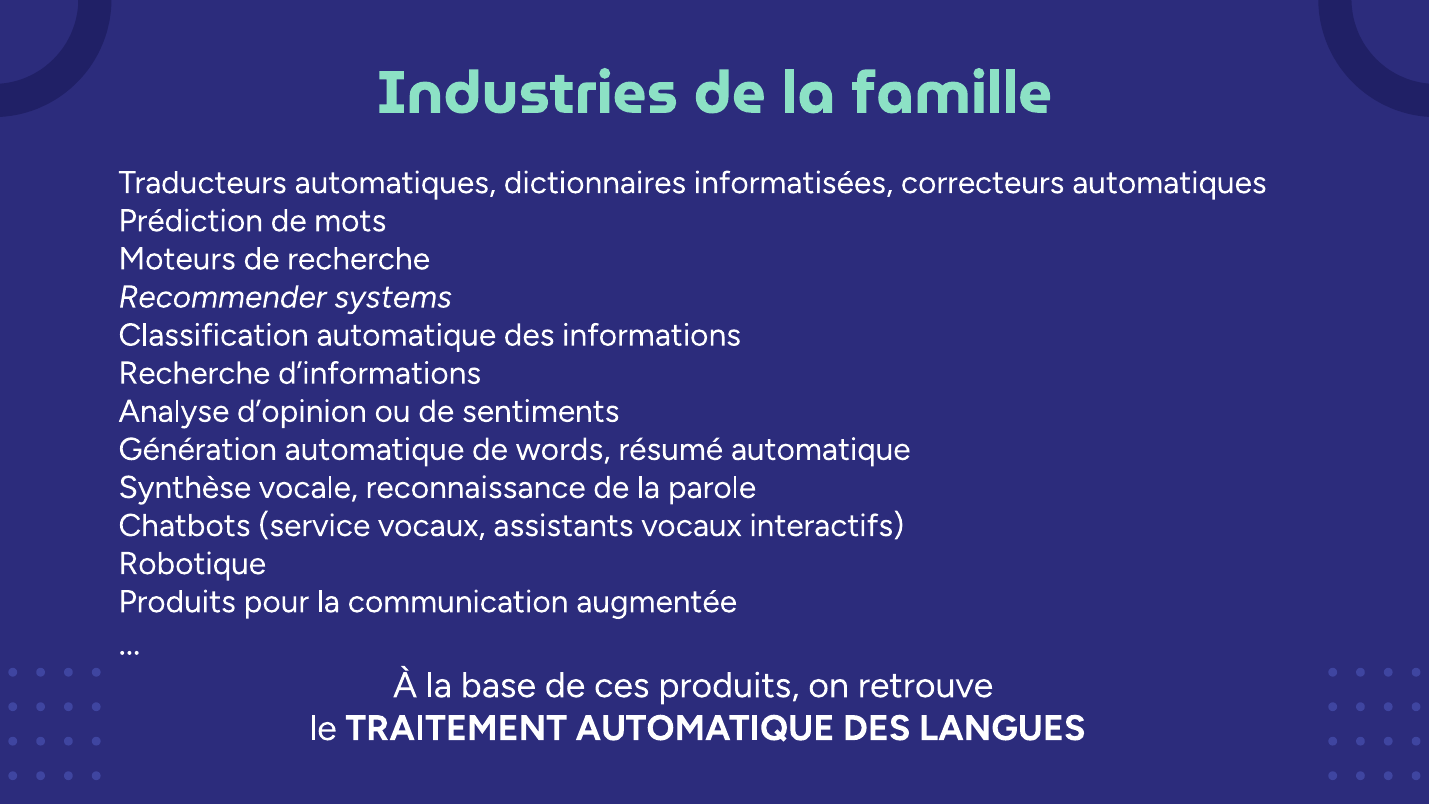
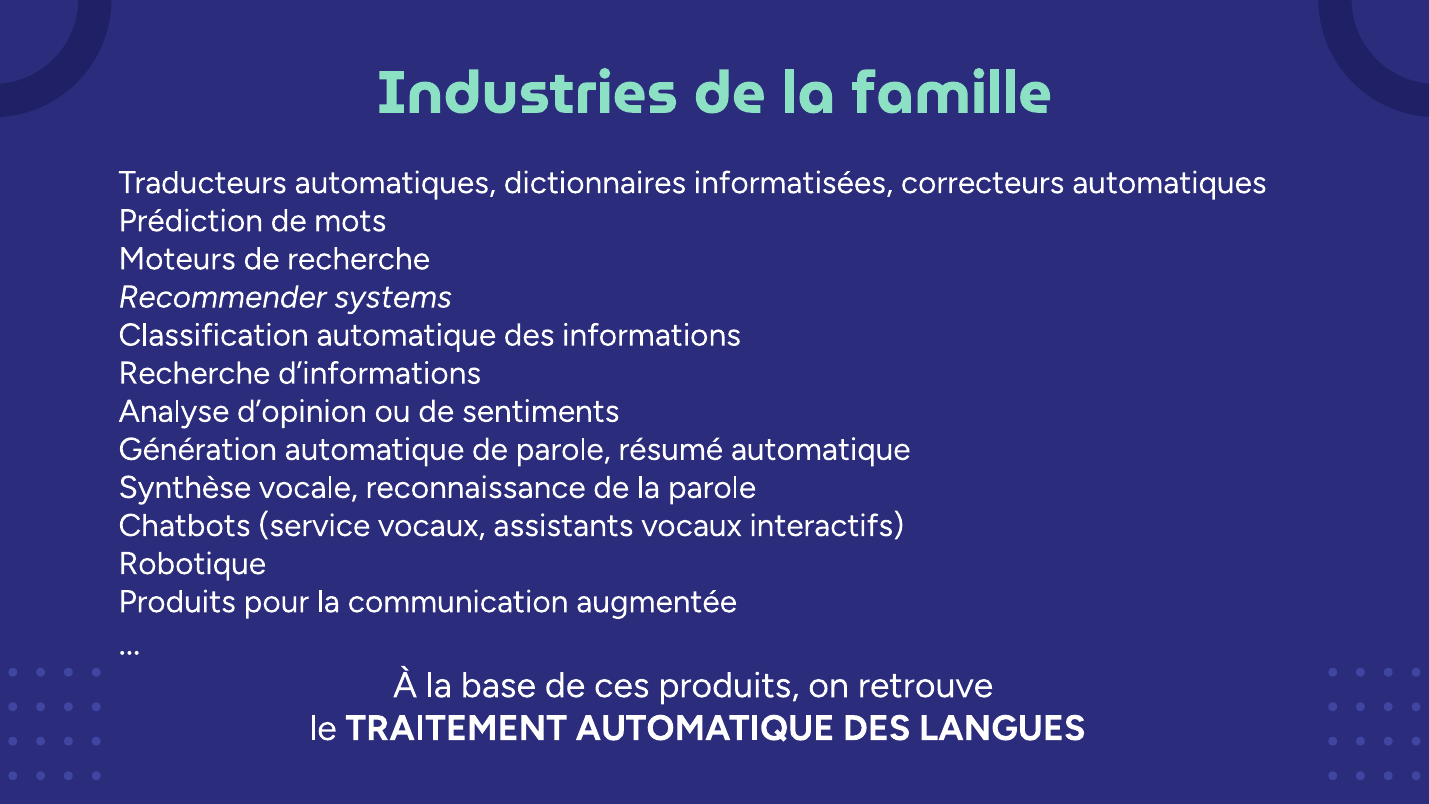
de words: words -> parole
